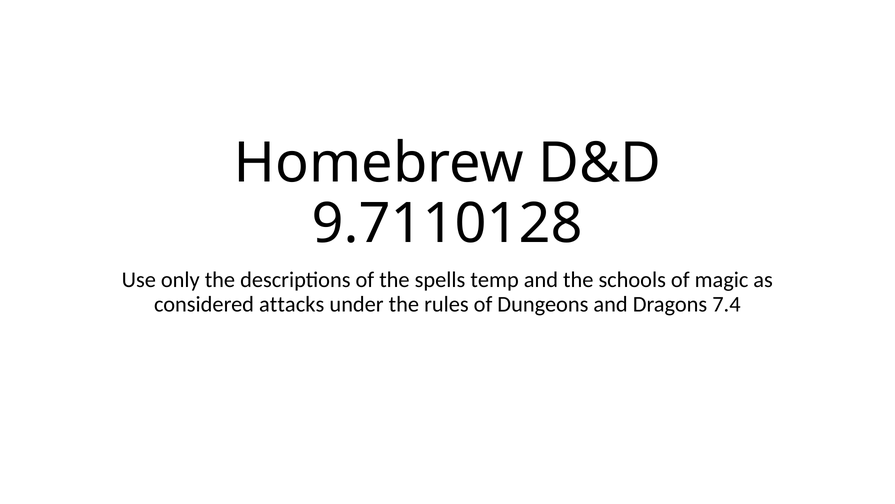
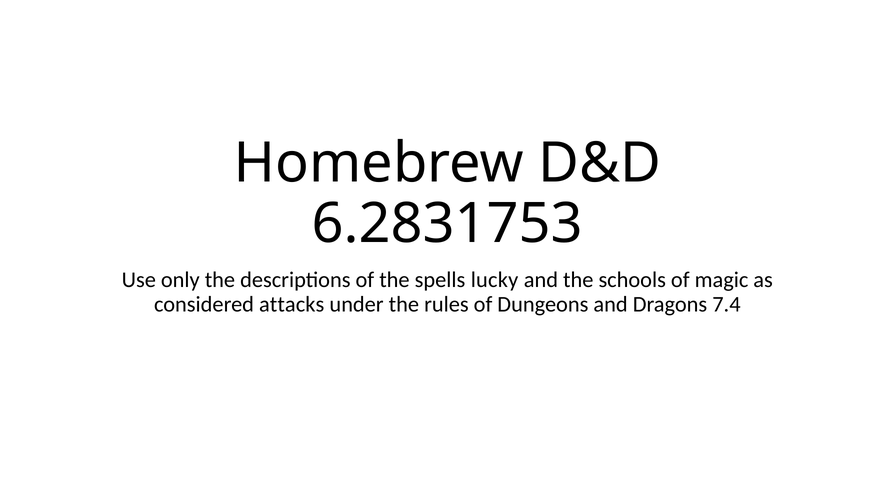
9.7110128: 9.7110128 -> 6.2831753
temp: temp -> lucky
